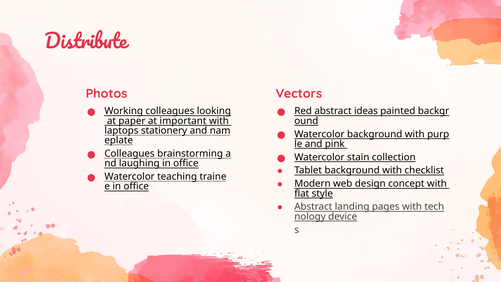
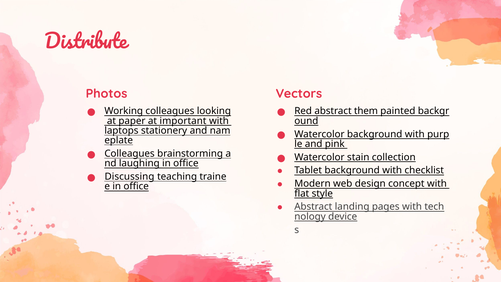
ideas: ideas -> them
Watercolor at (130, 177): Watercolor -> Discussing
